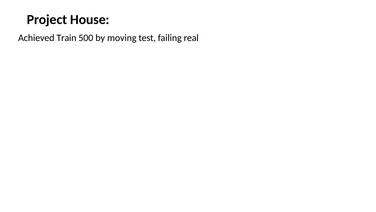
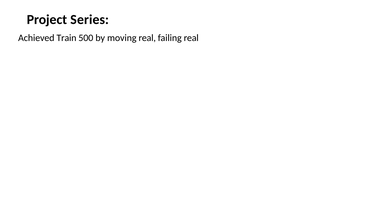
House: House -> Series
moving test: test -> real
